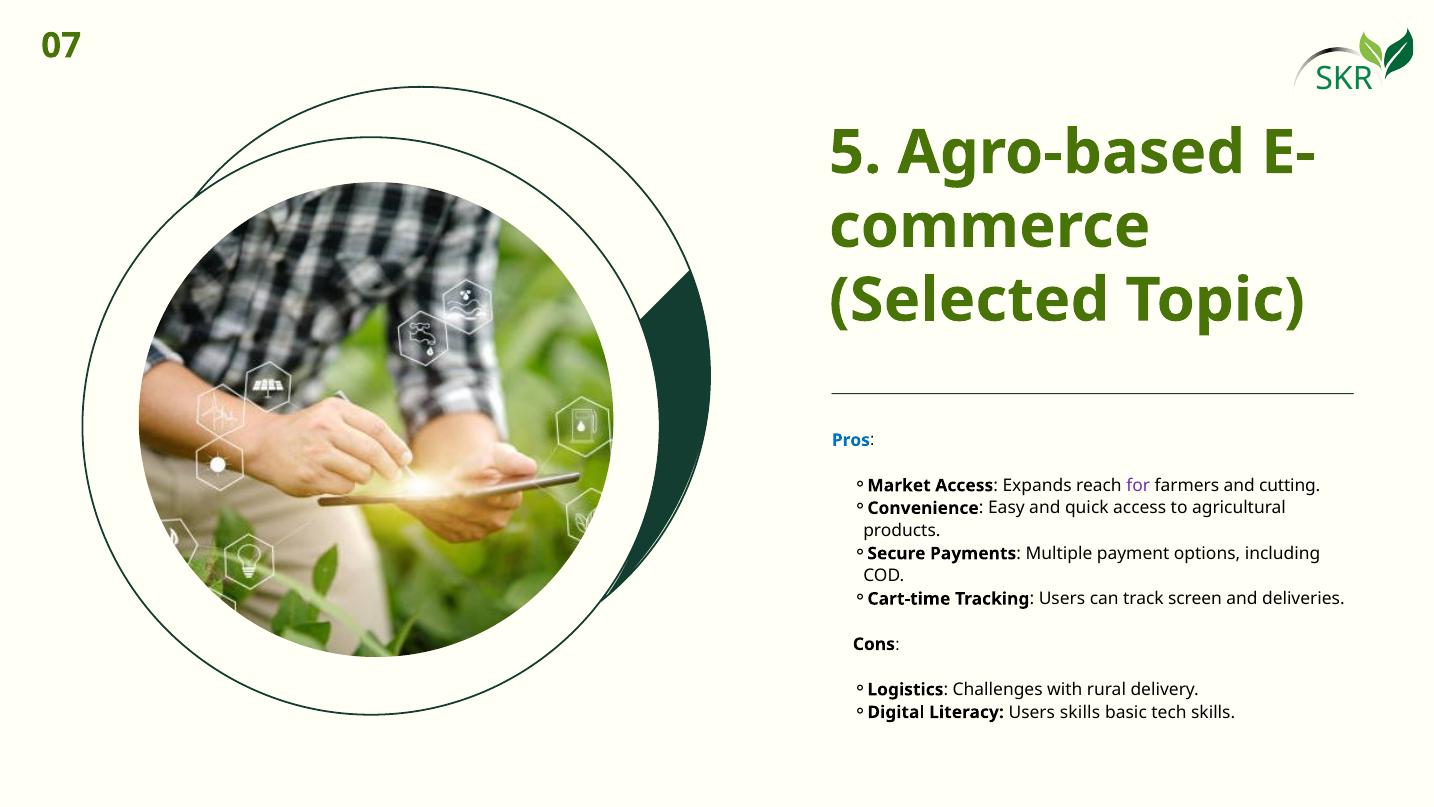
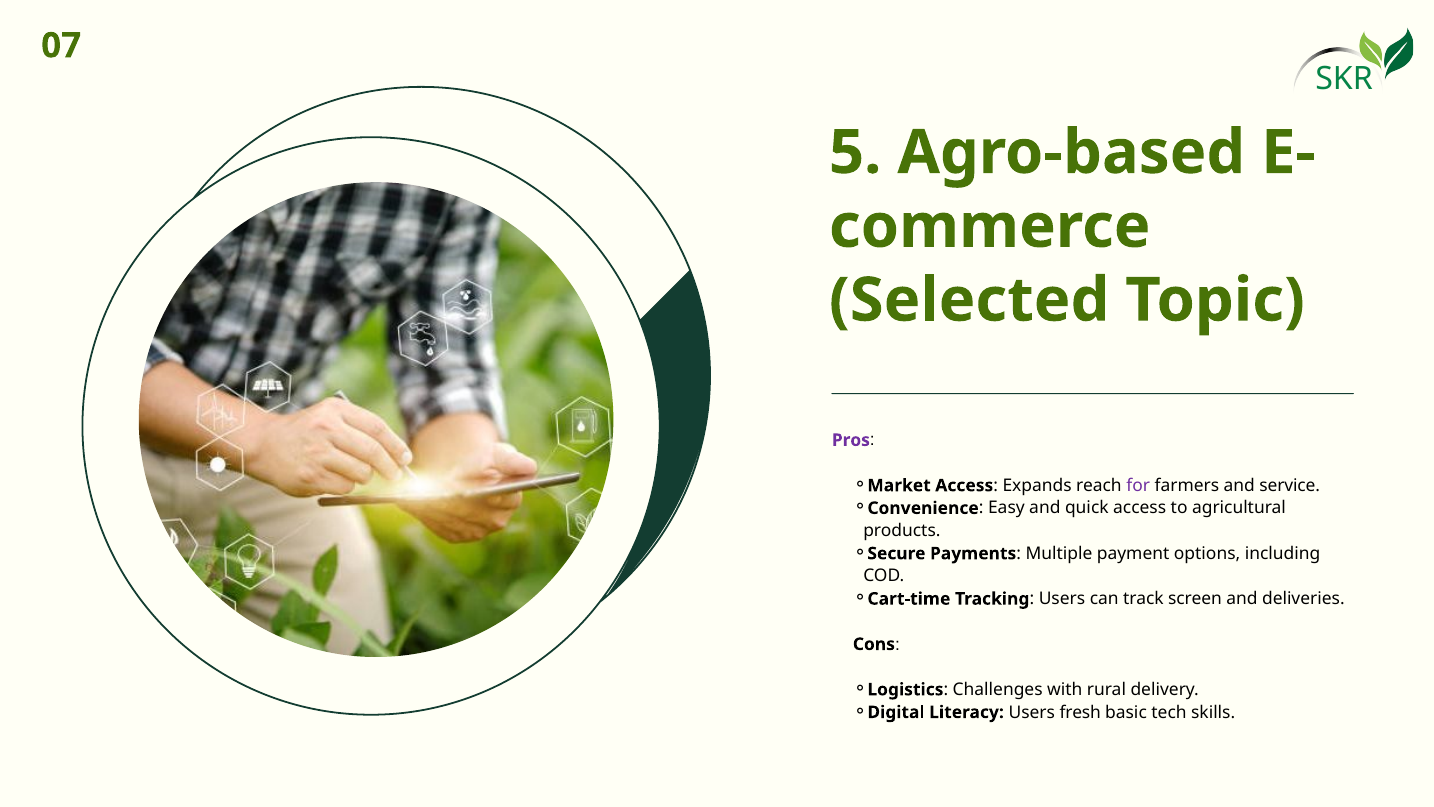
Pros colour: blue -> purple
cutting: cutting -> service
Users skills: skills -> fresh
